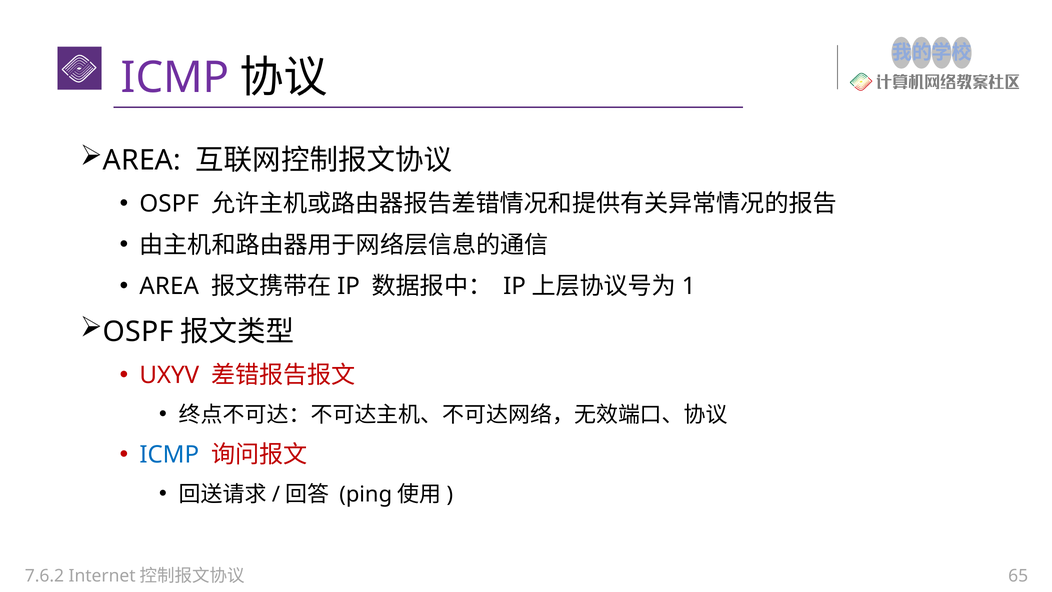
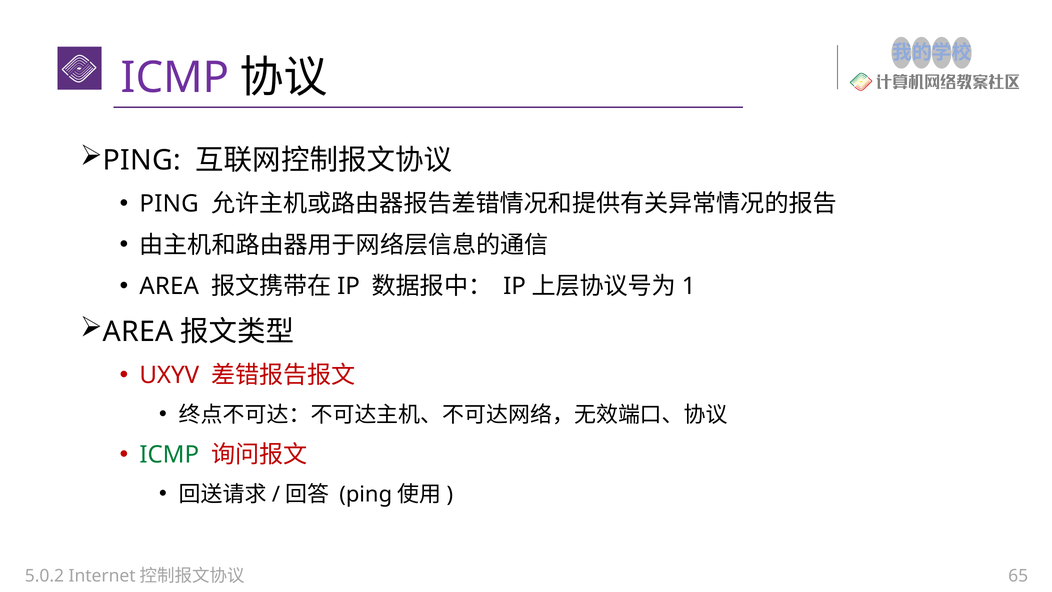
AREA at (142, 160): AREA -> PING
OSPF at (169, 204): OSPF -> PING
OSPF at (138, 332): OSPF -> AREA
ICMP at (169, 455) colour: blue -> green
7.6.2: 7.6.2 -> 5.0.2
